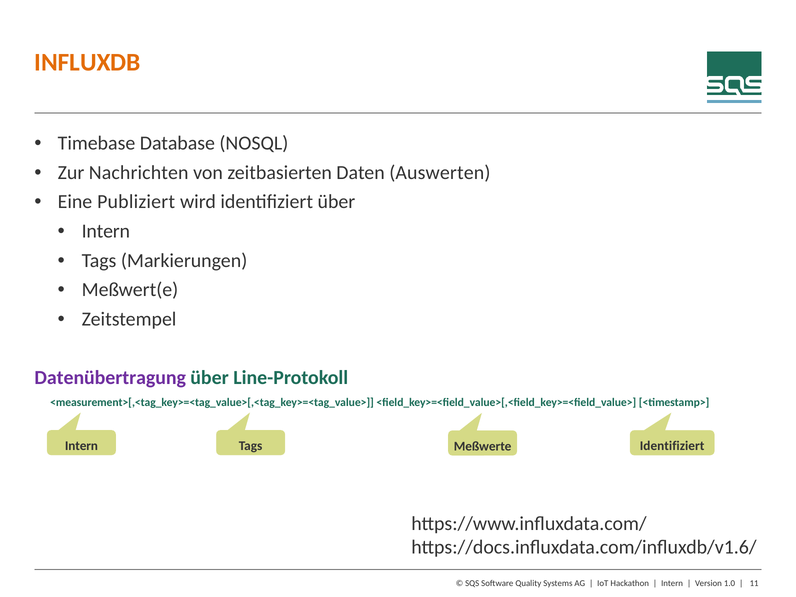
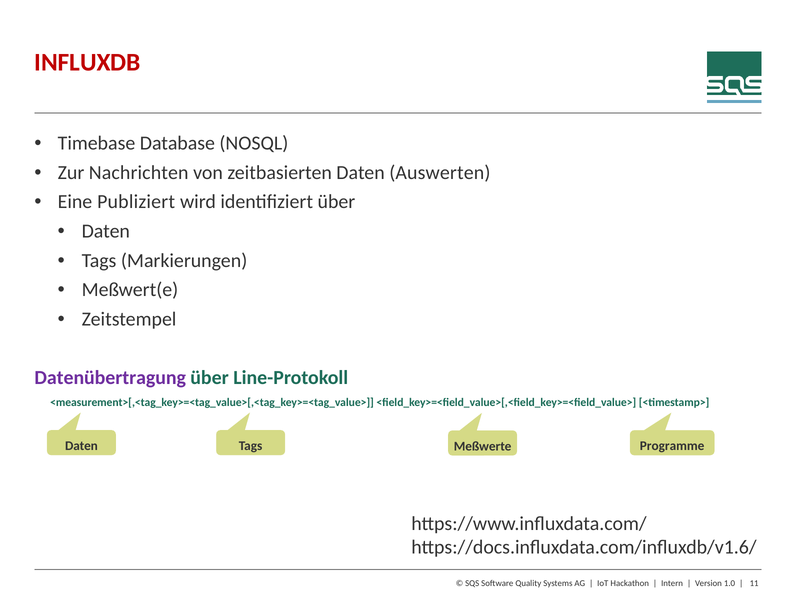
INFLUXDB colour: orange -> red
Intern at (106, 231): Intern -> Daten
Intern at (81, 446): Intern -> Daten
Meßwerte Identifiziert: Identifiziert -> Programme
